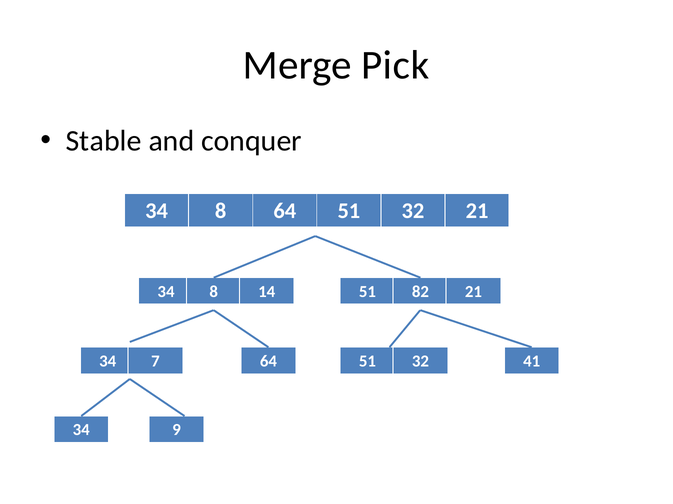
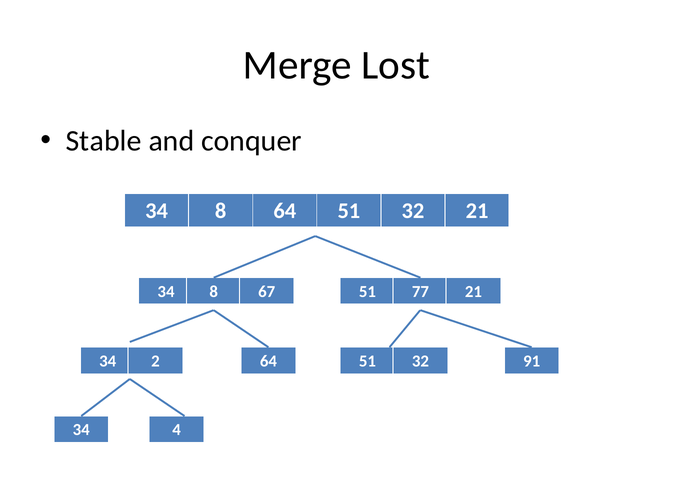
Pick: Pick -> Lost
14: 14 -> 67
82: 82 -> 77
7: 7 -> 2
41: 41 -> 91
9: 9 -> 4
